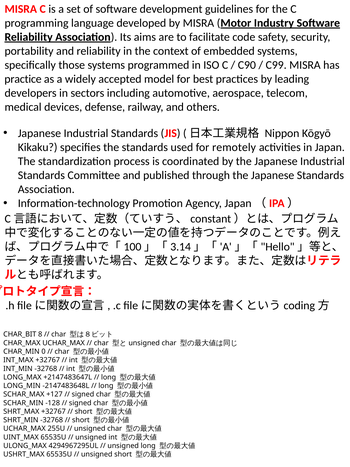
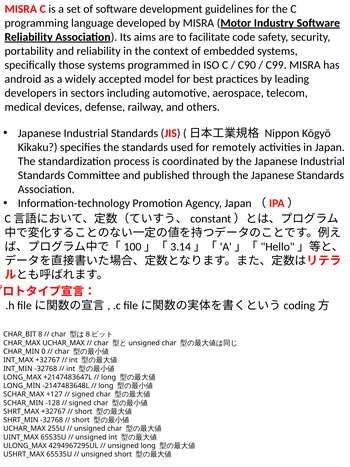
practice: practice -> android
